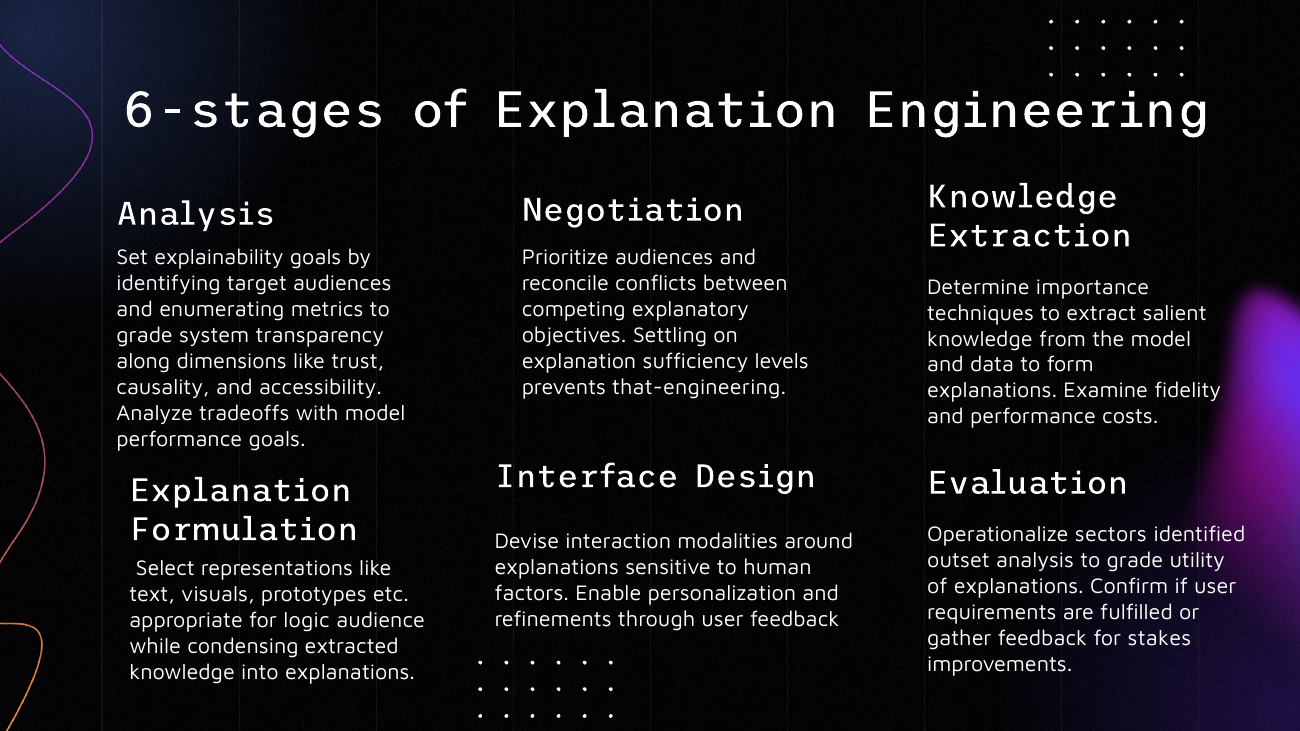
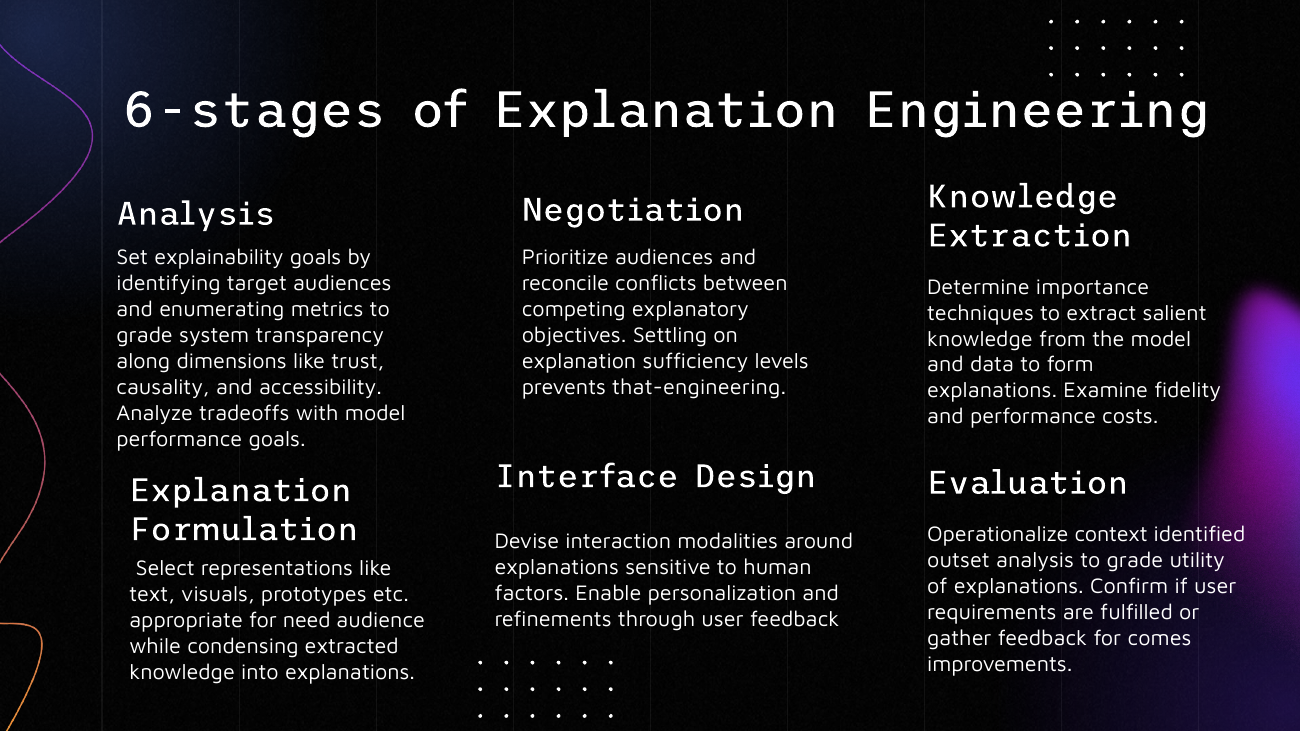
sectors: sectors -> context
logic: logic -> need
stakes: stakes -> comes
